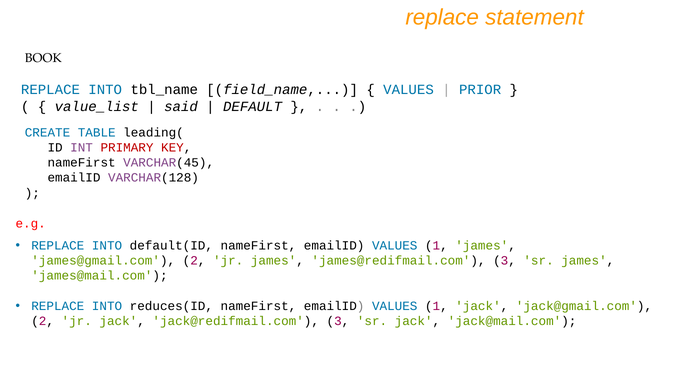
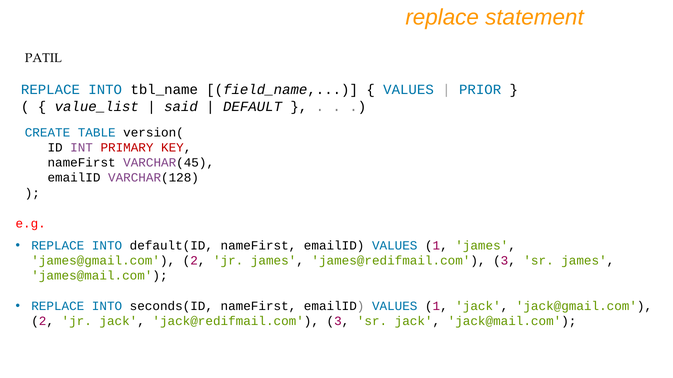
BOOK: BOOK -> PATIL
leading(: leading( -> version(
reduces(ID: reduces(ID -> seconds(ID
